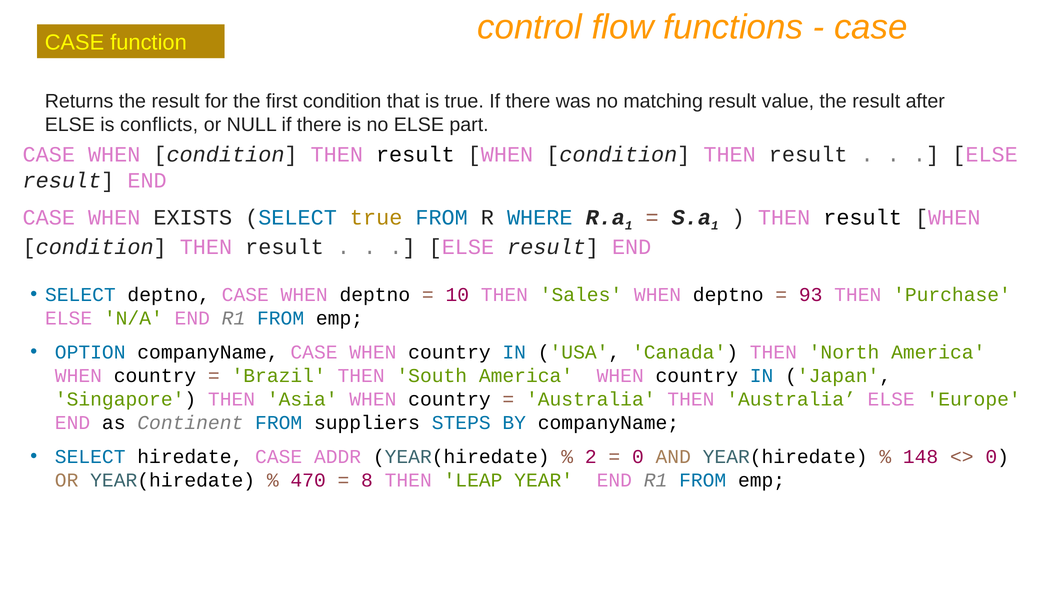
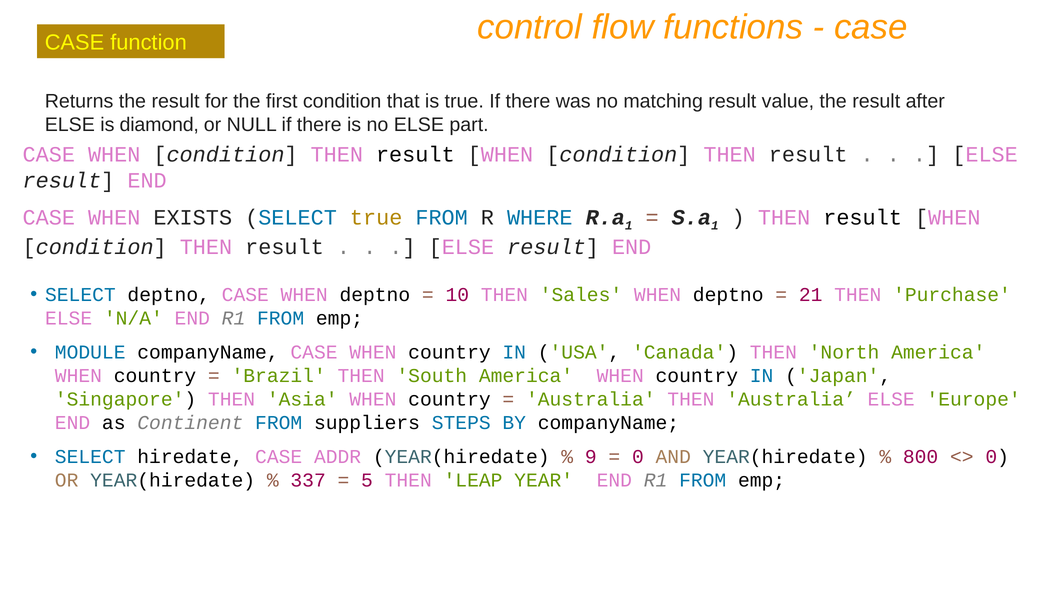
conflicts: conflicts -> diamond
93: 93 -> 21
OPTION: OPTION -> MODULE
2: 2 -> 9
148: 148 -> 800
470: 470 -> 337
8: 8 -> 5
